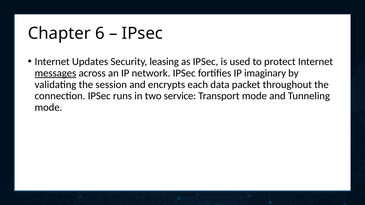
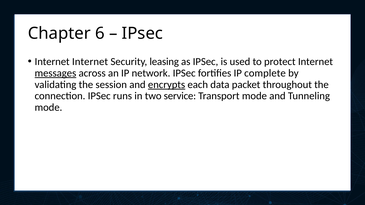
Internet Updates: Updates -> Internet
imaginary: imaginary -> complete
encrypts underline: none -> present
